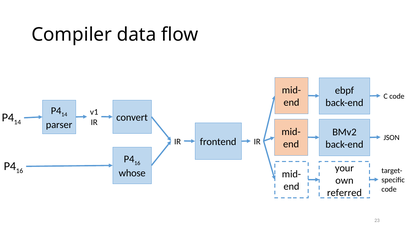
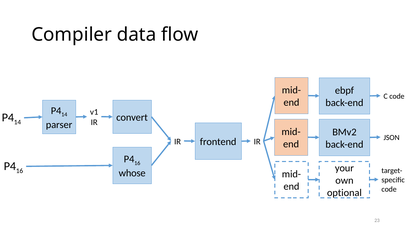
referred: referred -> optional
